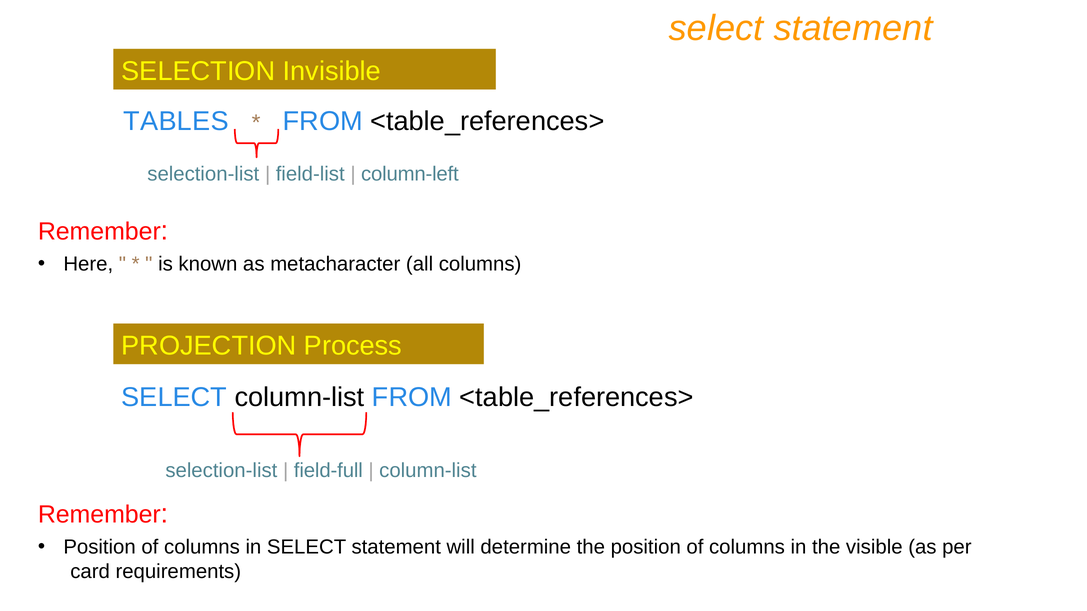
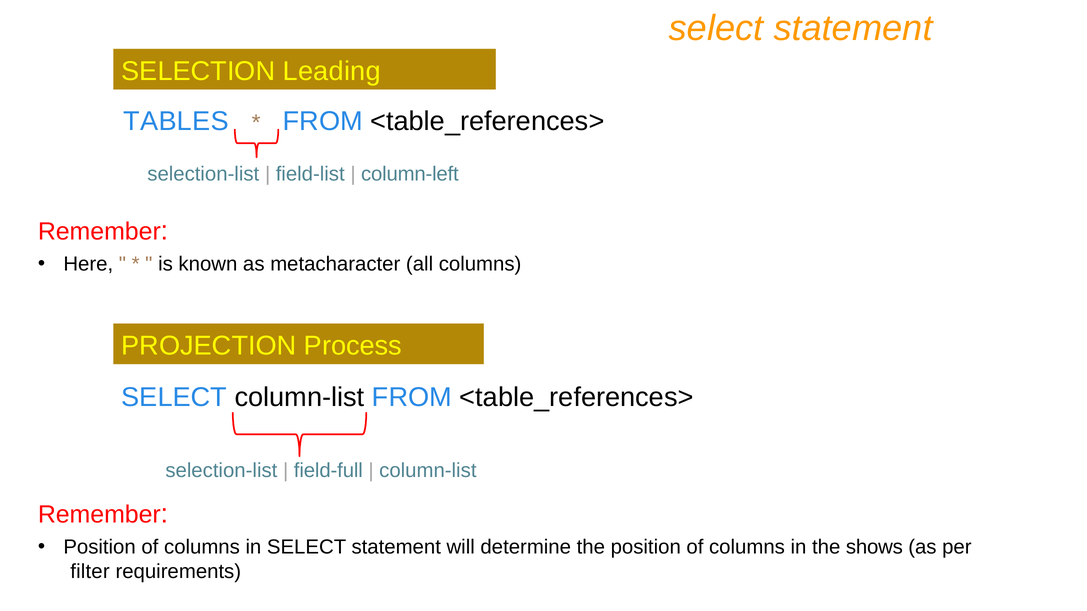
Invisible: Invisible -> Leading
visible: visible -> shows
card: card -> filter
